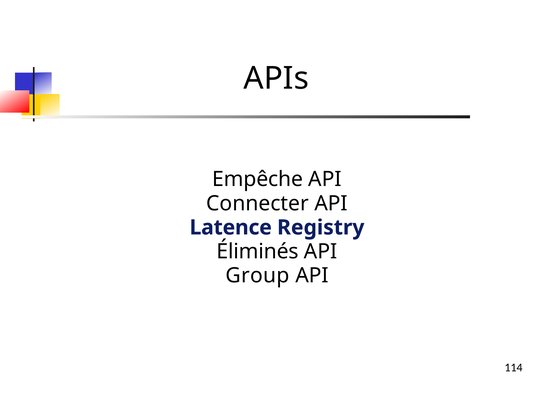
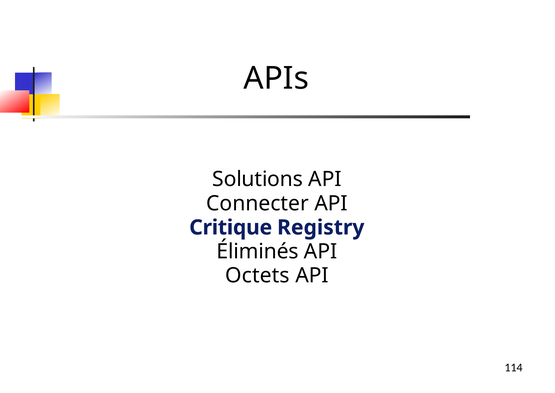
Empêche: Empêche -> Solutions
Latence: Latence -> Critique
Group: Group -> Octets
